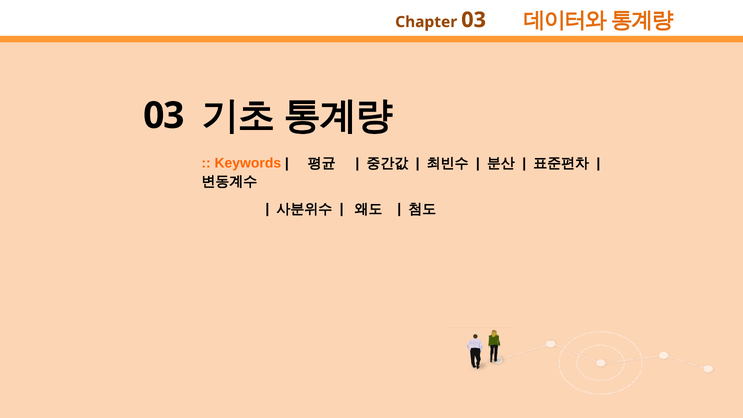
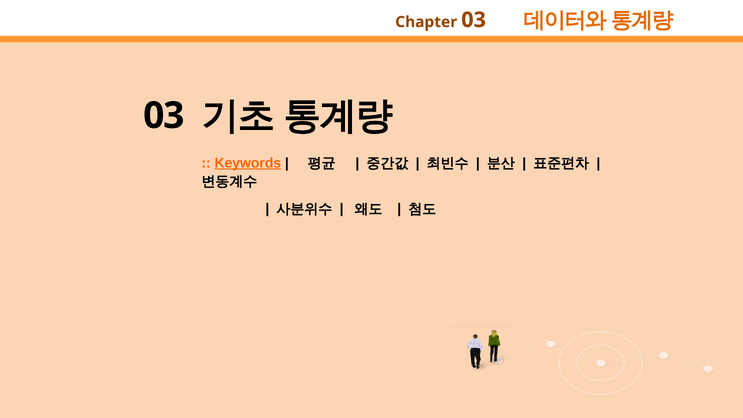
Keywords underline: none -> present
